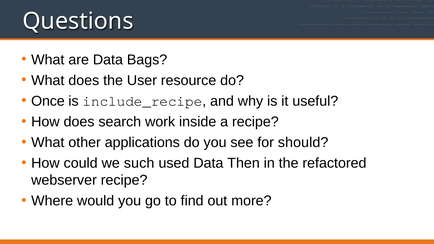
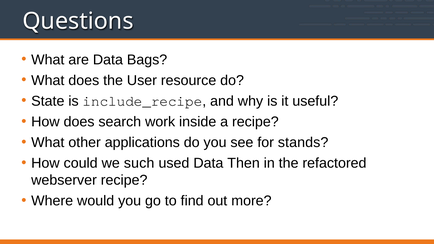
Once: Once -> State
should: should -> stands
